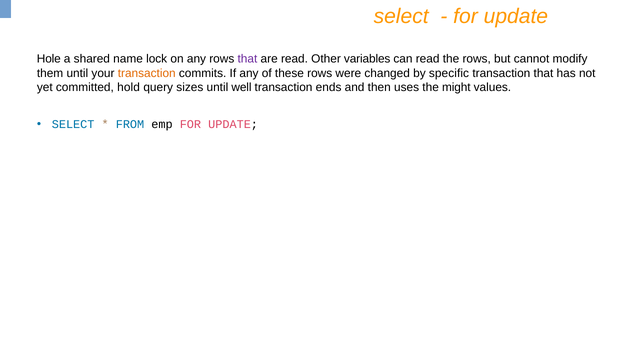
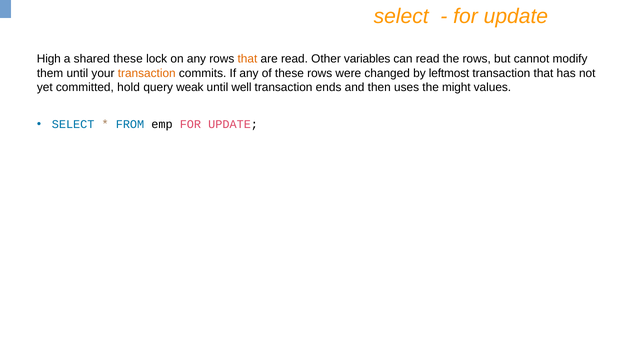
Hole: Hole -> High
shared name: name -> these
that at (247, 59) colour: purple -> orange
specific: specific -> leftmost
sizes: sizes -> weak
